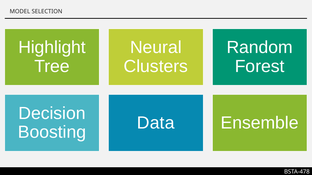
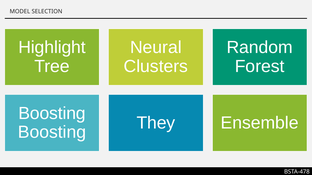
Decision at (52, 114): Decision -> Boosting
Data: Data -> They
